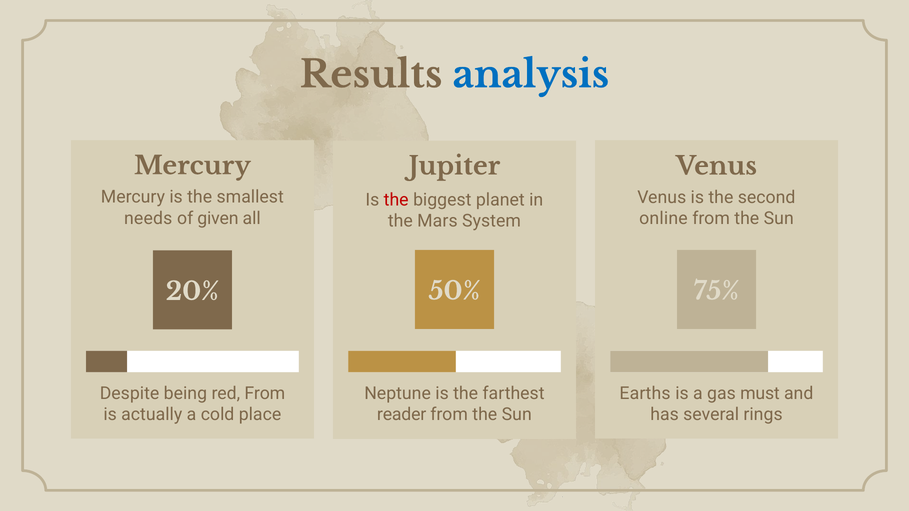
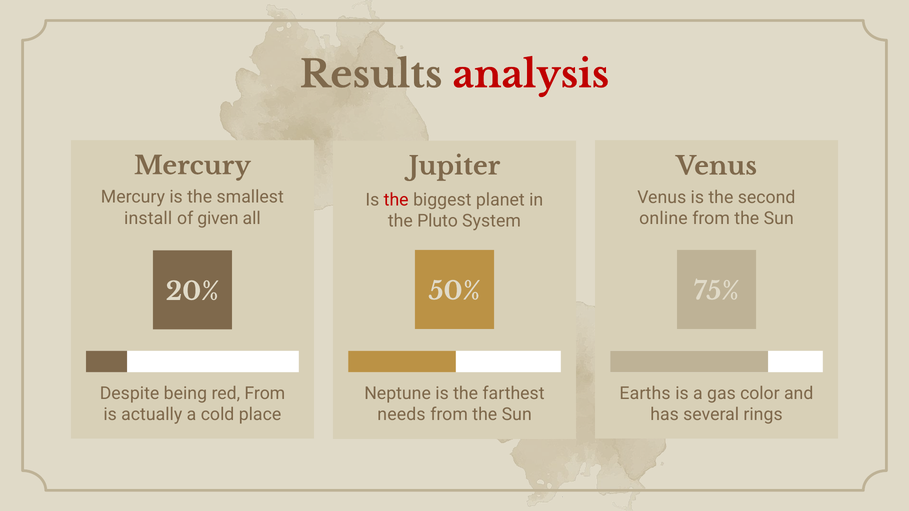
analysis colour: blue -> red
needs: needs -> install
Mars: Mars -> Pluto
must: must -> color
reader: reader -> needs
